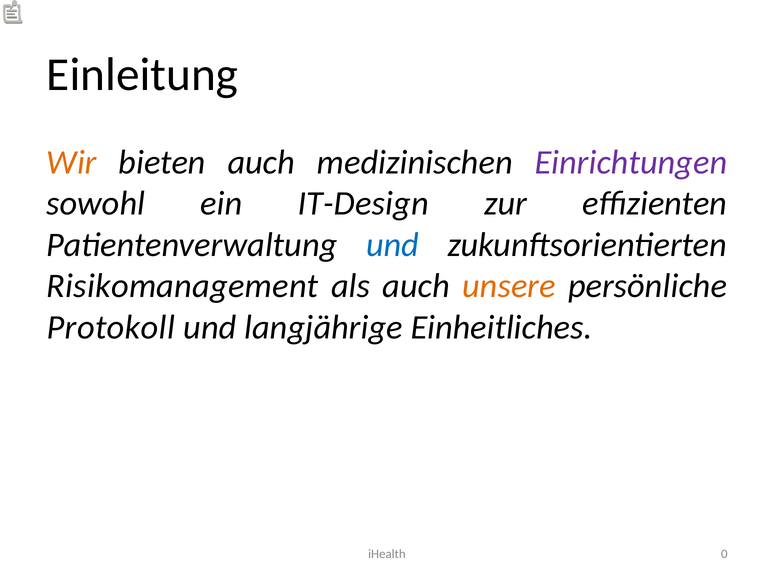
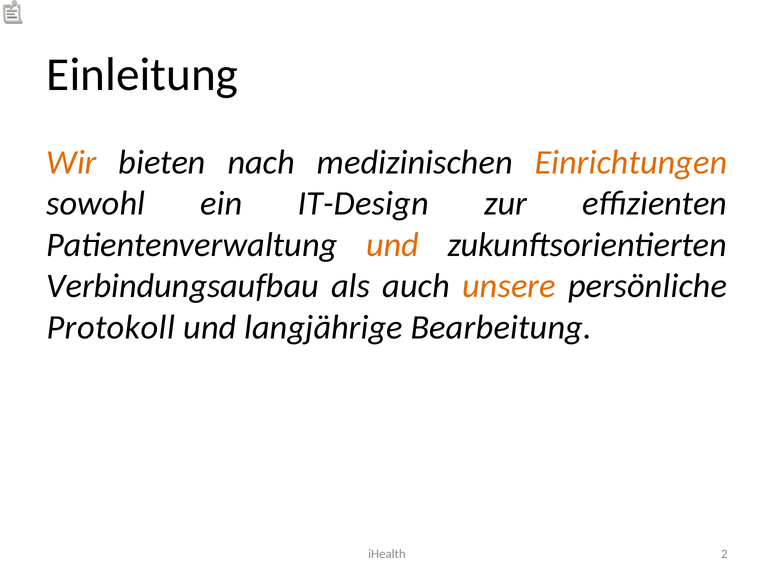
bieten auch: auch -> nach
Einrichtungen colour: purple -> orange
und at (393, 245) colour: blue -> orange
Risikomanagement: Risikomanagement -> Verbindungsaufbau
Einheitliches: Einheitliches -> Bearbeitung
0: 0 -> 2
